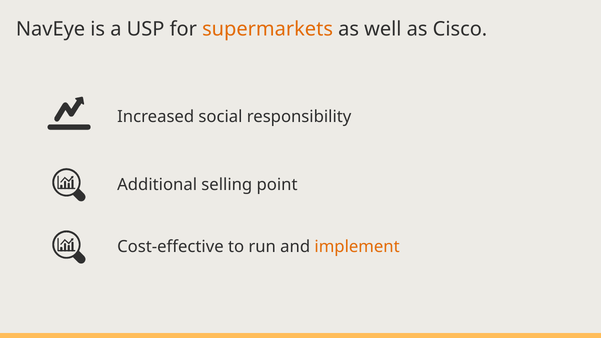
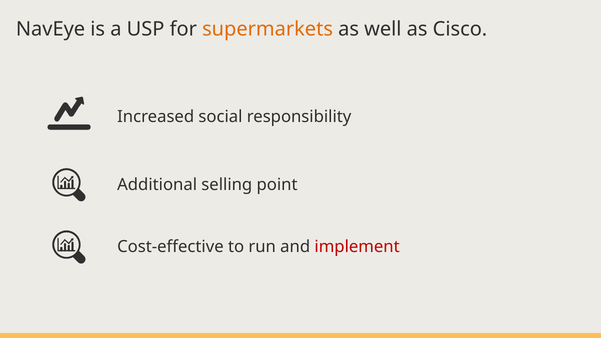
implement colour: orange -> red
